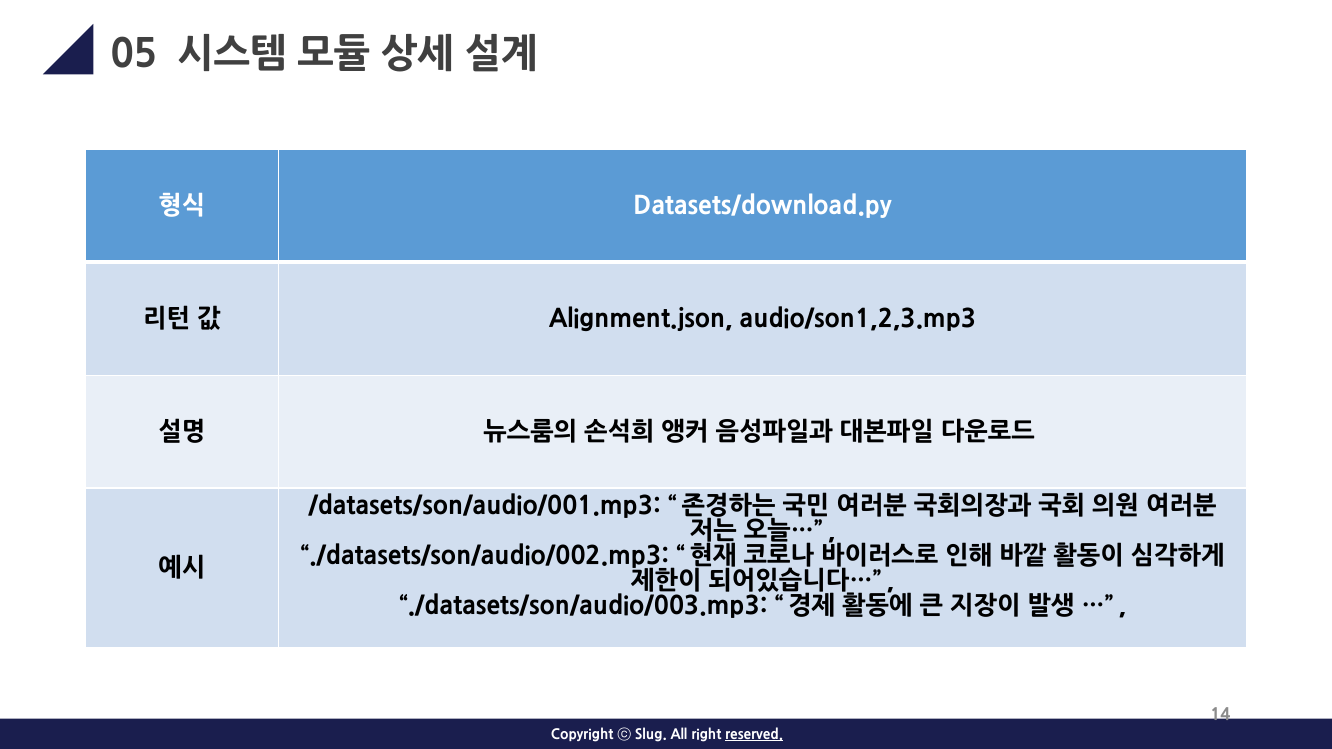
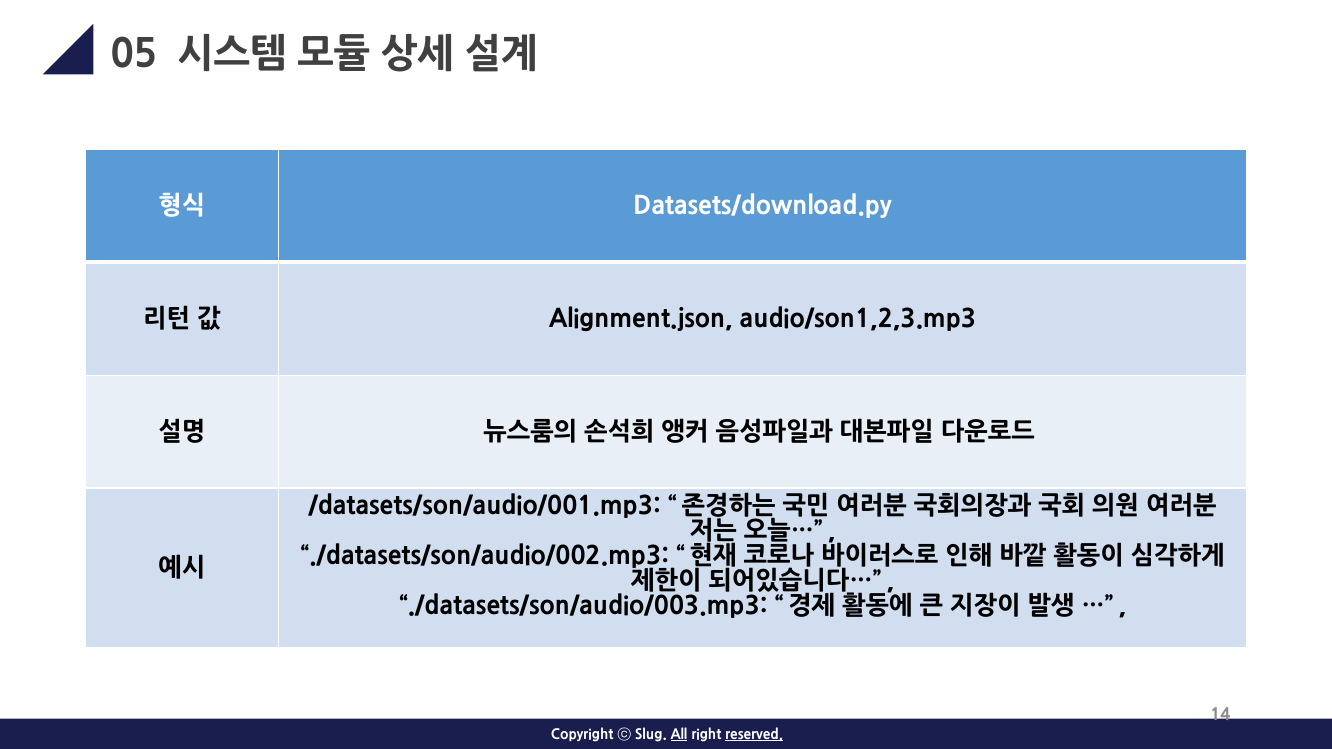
All underline: none -> present
